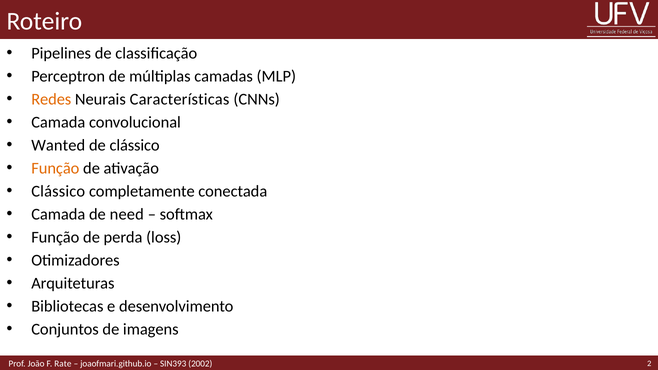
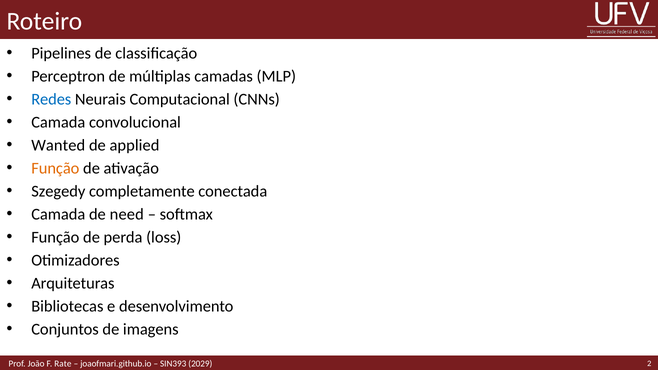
Redes colour: orange -> blue
Características: Características -> Computacional
de clássico: clássico -> applied
Clássico at (58, 191): Clássico -> Szegedy
2002: 2002 -> 2029
